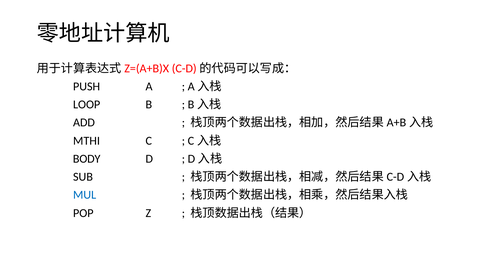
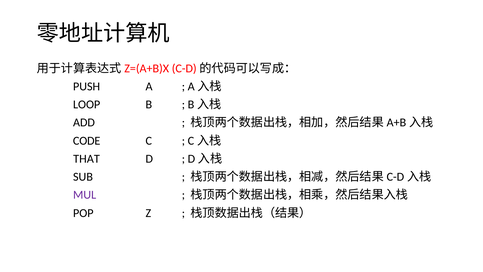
MTHI: MTHI -> CODE
BODY: BODY -> THAT
MUL colour: blue -> purple
